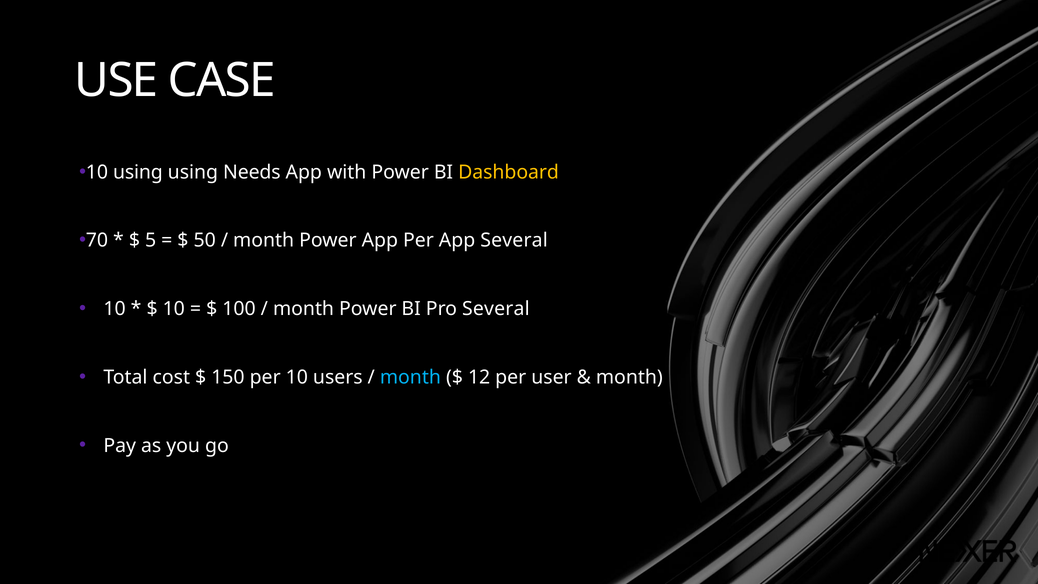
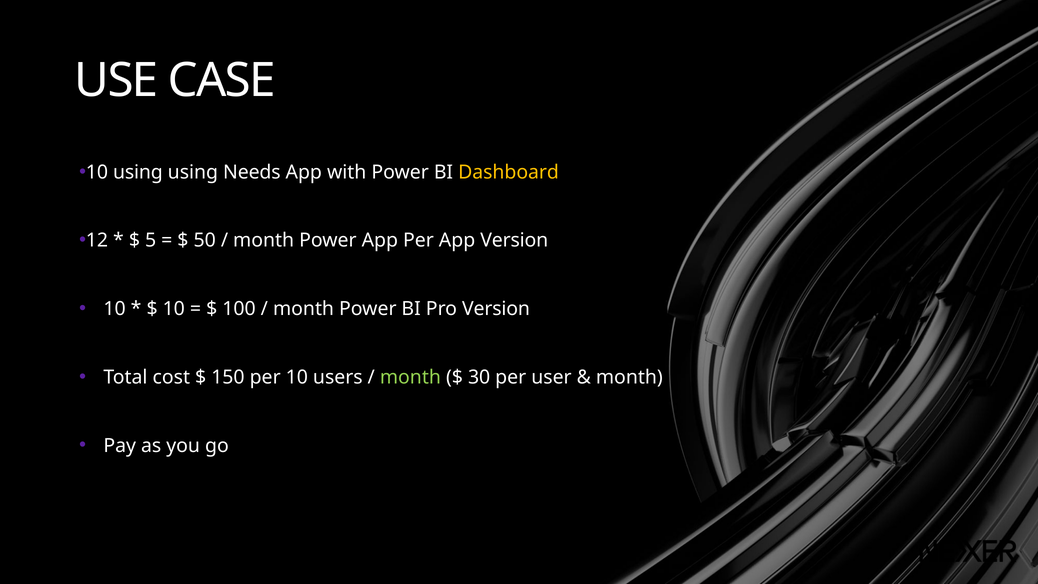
70: 70 -> 12
App Several: Several -> Version
Pro Several: Several -> Version
month at (410, 377) colour: light blue -> light green
12: 12 -> 30
